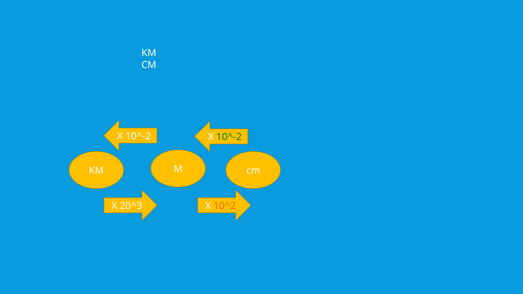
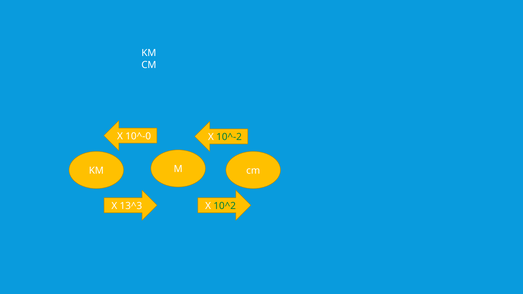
10^-2 at (138, 136): 10^-2 -> 10^-0
20^3: 20^3 -> 13^3
10^2 colour: orange -> green
